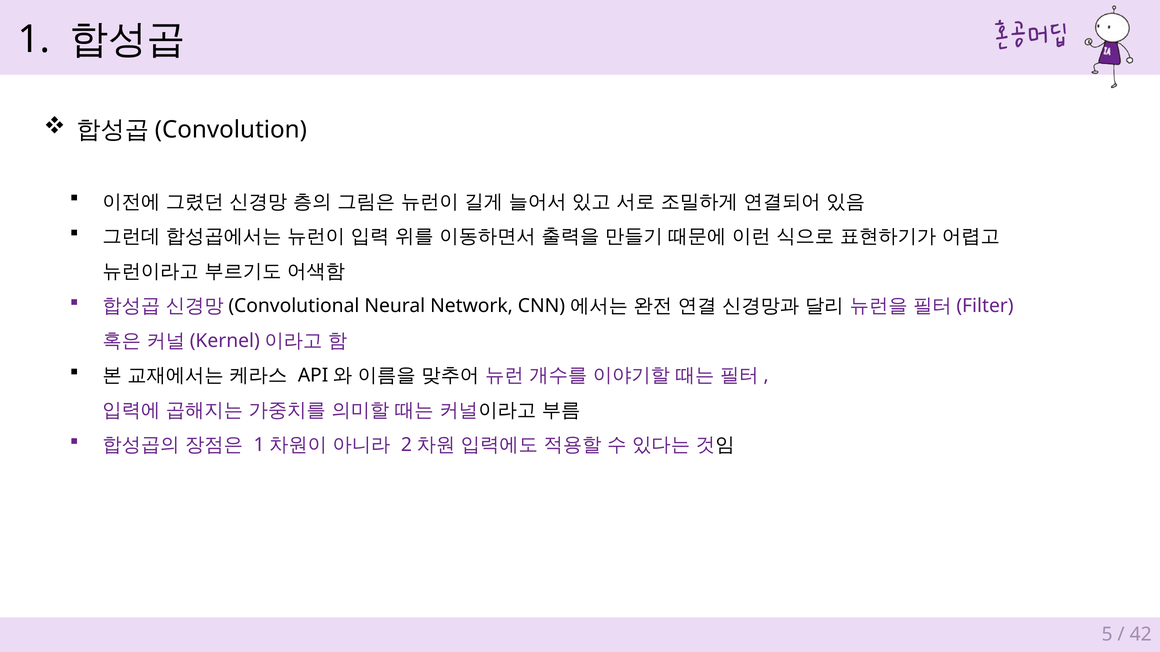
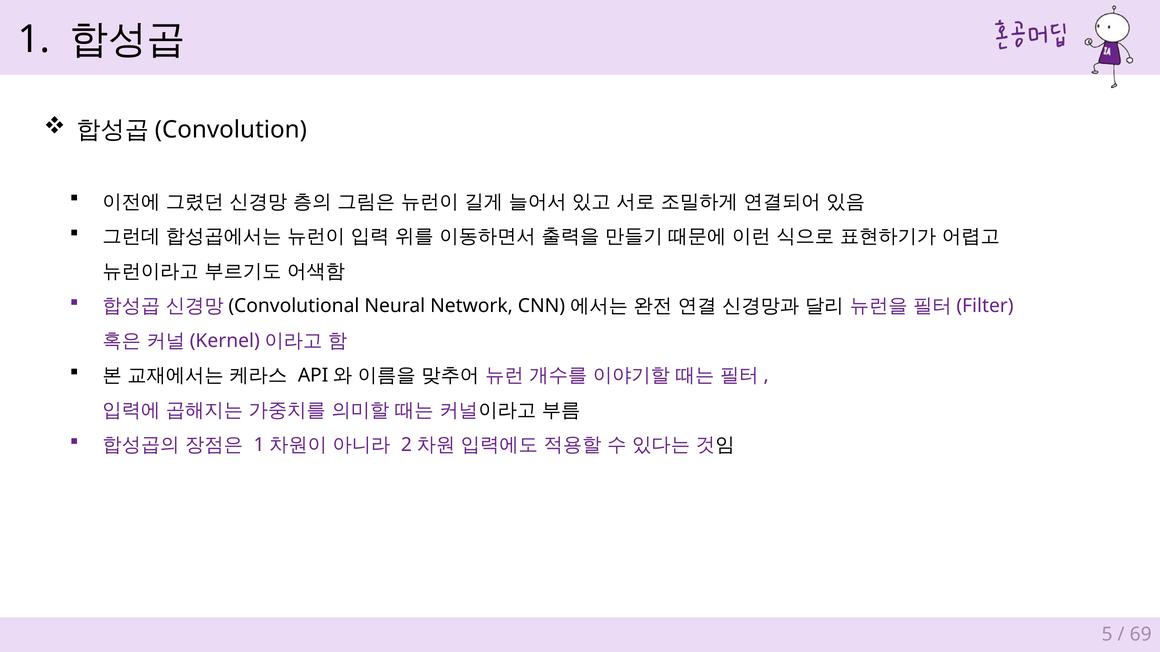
42: 42 -> 69
